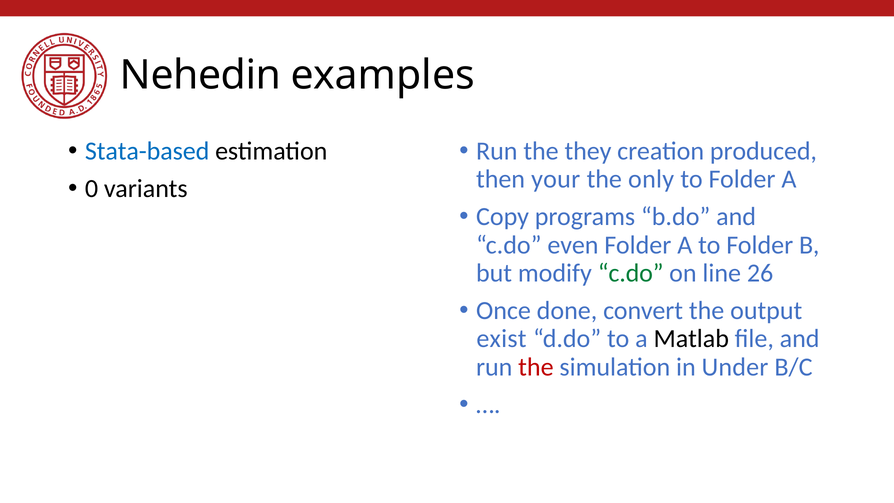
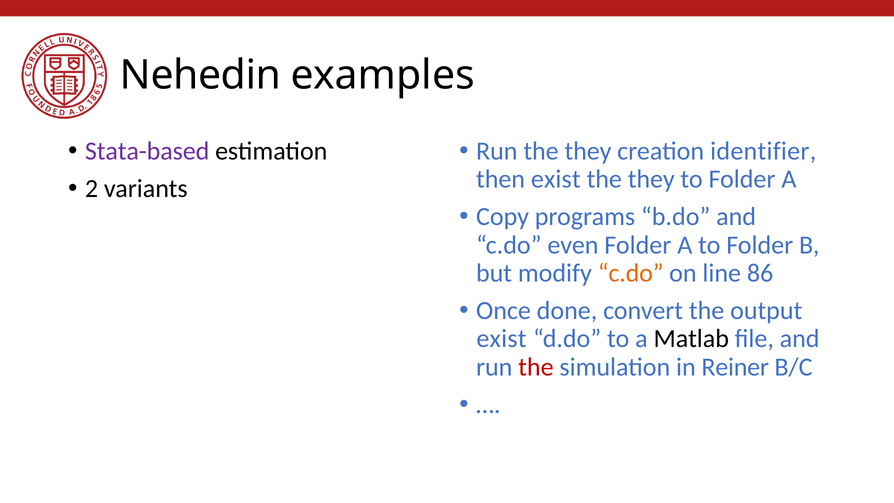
Stata-based colour: blue -> purple
produced: produced -> identifier
then your: your -> exist
only at (651, 179): only -> they
0: 0 -> 2
c.do at (631, 273) colour: green -> orange
26: 26 -> 86
Under: Under -> Reiner
